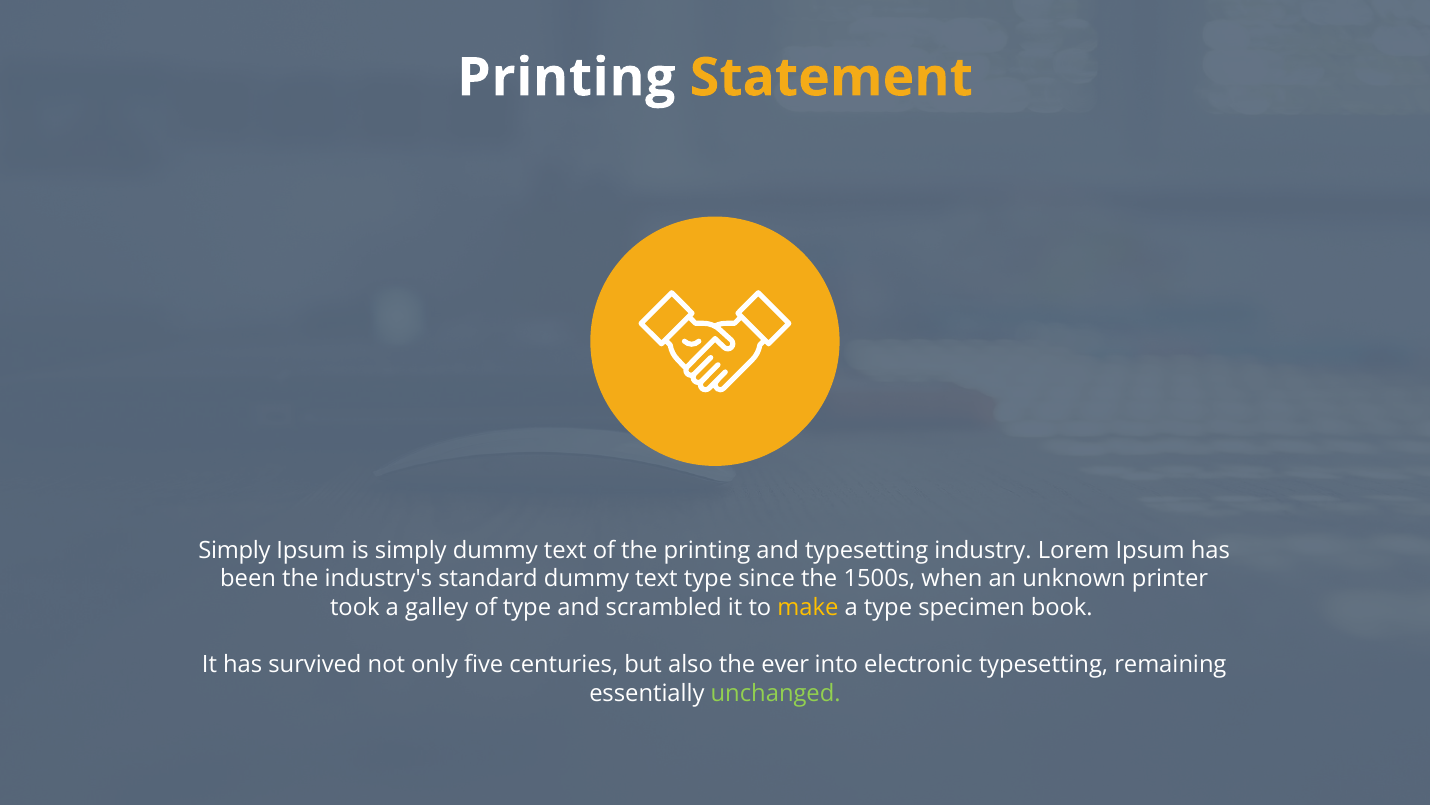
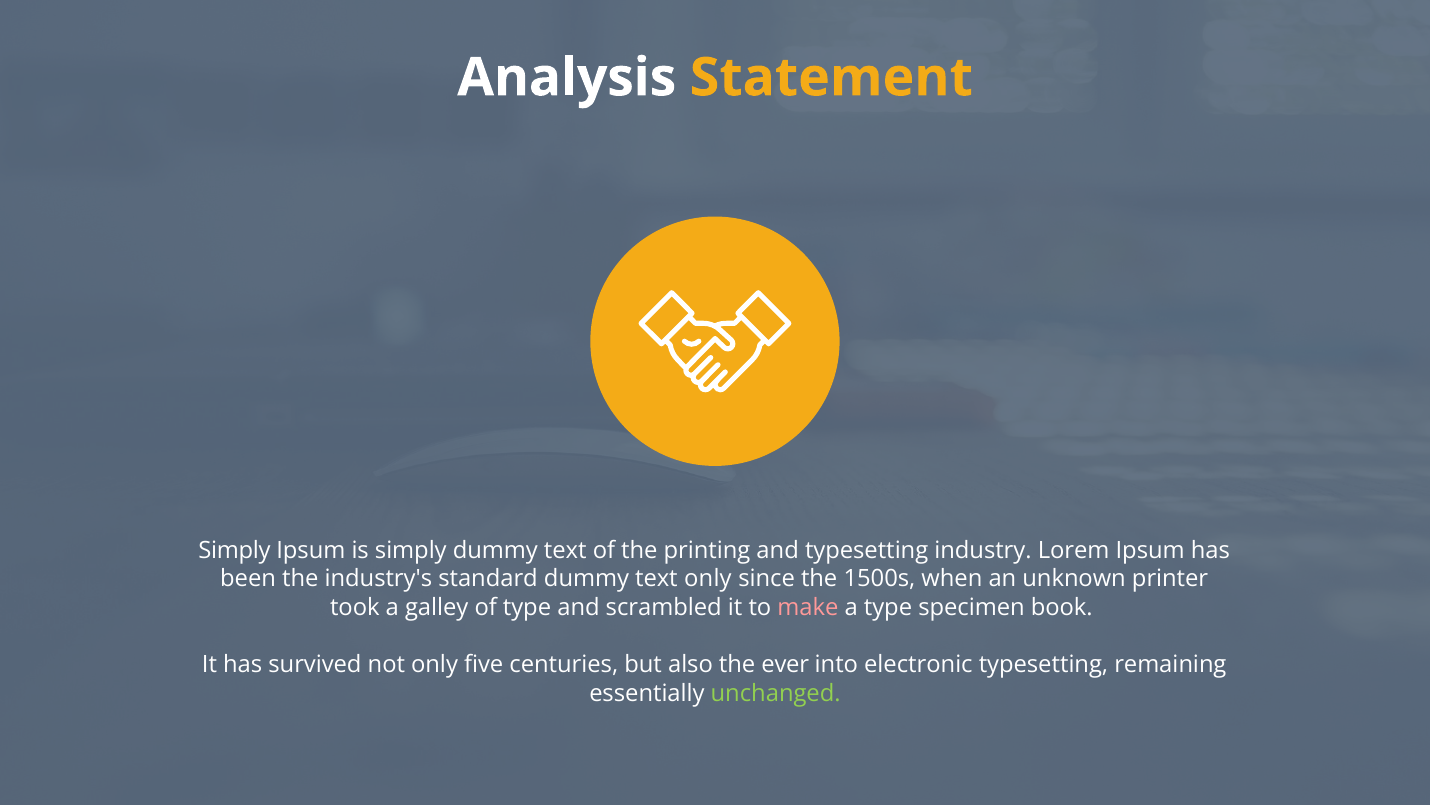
Printing at (566, 78): Printing -> Analysis
text type: type -> only
make colour: yellow -> pink
